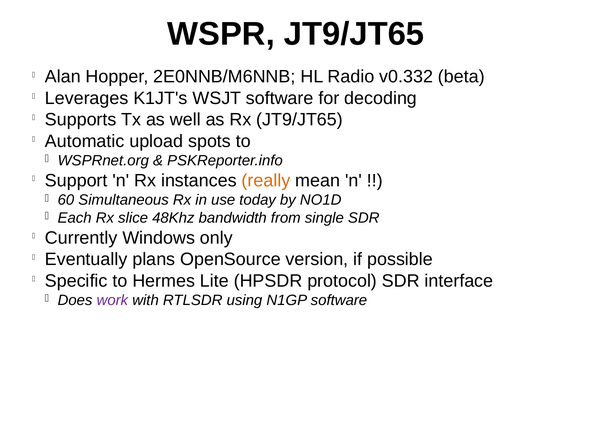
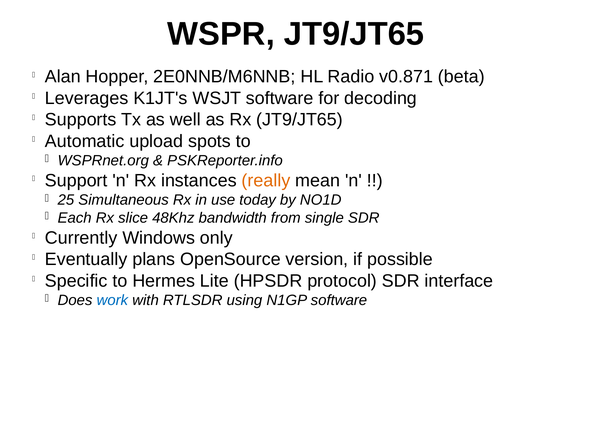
v0.332: v0.332 -> v0.871
60: 60 -> 25
work colour: purple -> blue
